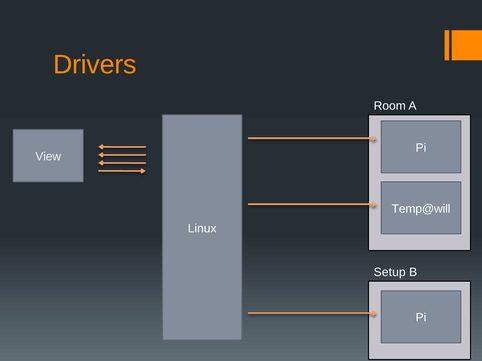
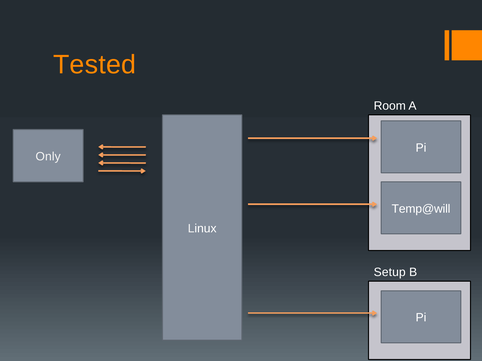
Drivers: Drivers -> Tested
View: View -> Only
